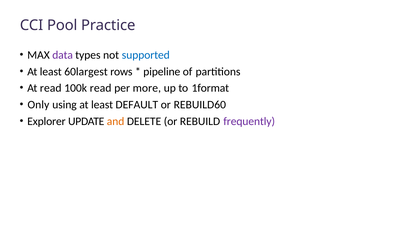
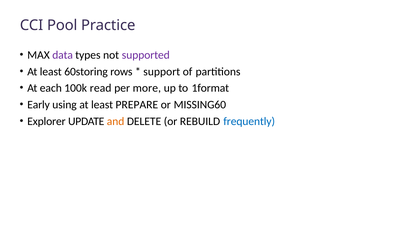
supported colour: blue -> purple
60largest: 60largest -> 60storing
pipeline: pipeline -> support
At read: read -> each
Only: Only -> Early
DEFAULT: DEFAULT -> PREPARE
REBUILD60: REBUILD60 -> MISSING60
frequently colour: purple -> blue
